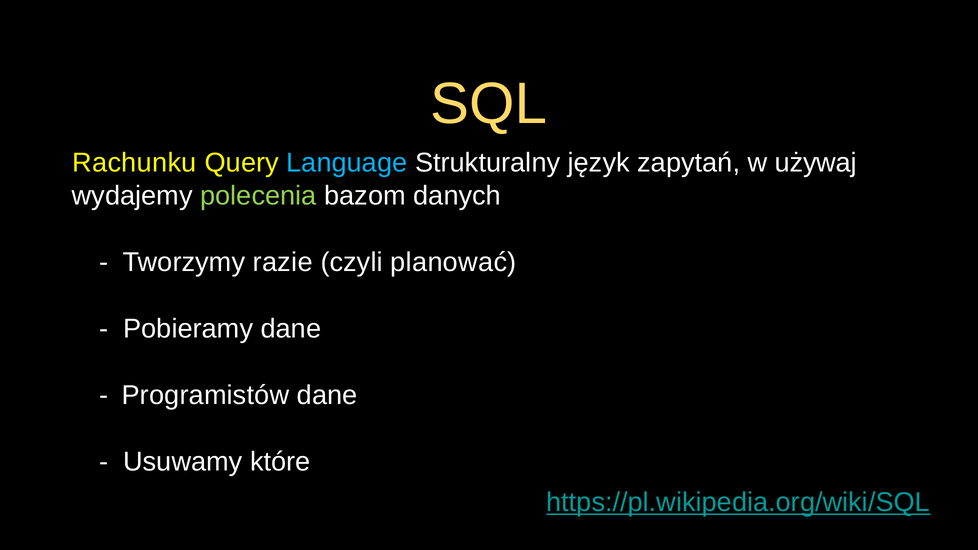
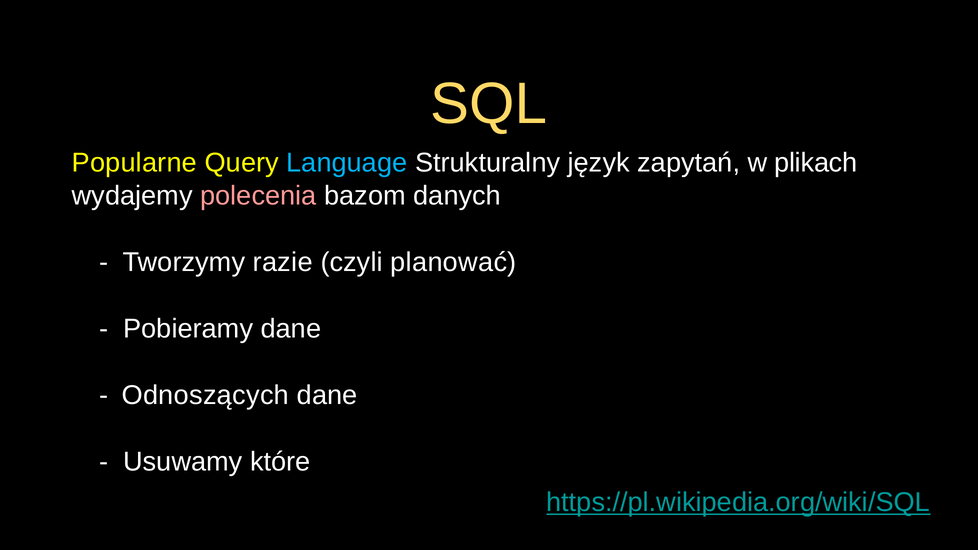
Rachunku: Rachunku -> Popularne
używaj: używaj -> plikach
polecenia colour: light green -> pink
Programistów: Programistów -> Odnoszących
